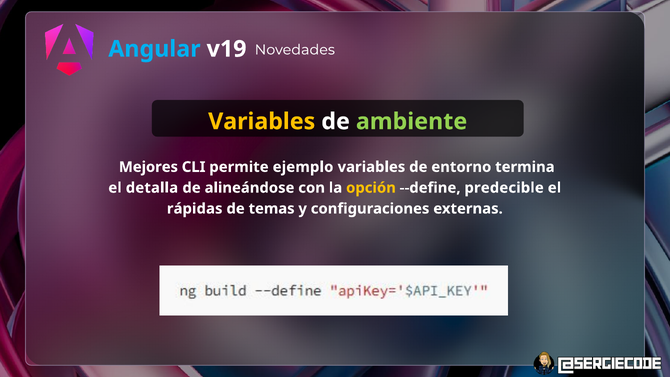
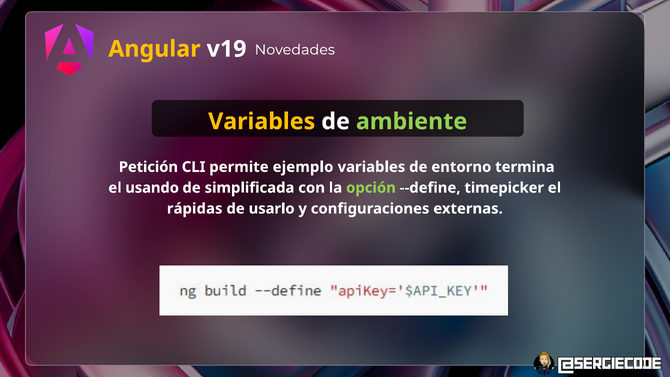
Angular colour: light blue -> yellow
Mejores: Mejores -> Petición
detalla: detalla -> usando
alineándose: alineándose -> simplificada
opción colour: yellow -> light green
predecible: predecible -> timepicker
temas: temas -> usarlo
